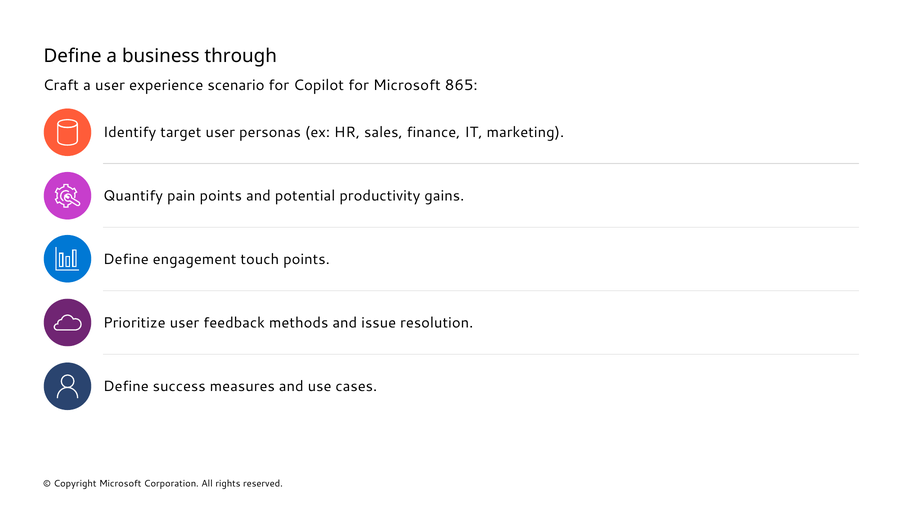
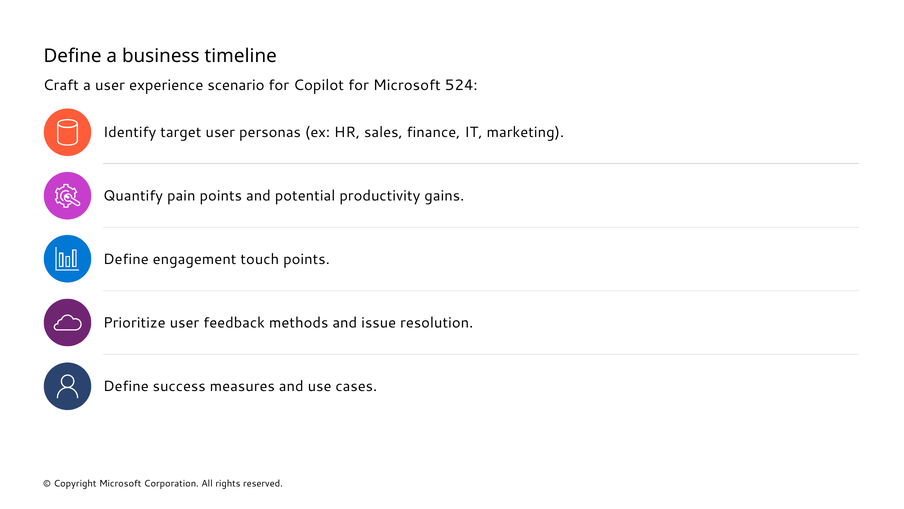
through: through -> timeline
865: 865 -> 524
